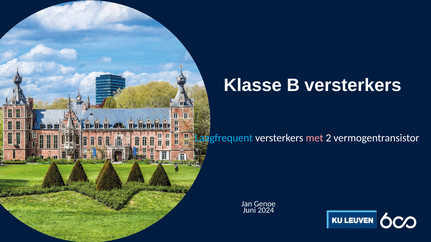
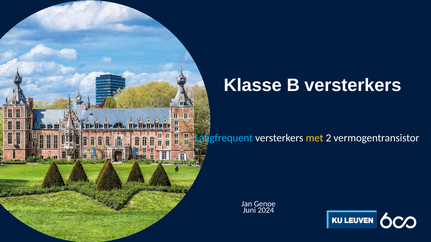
met colour: pink -> yellow
